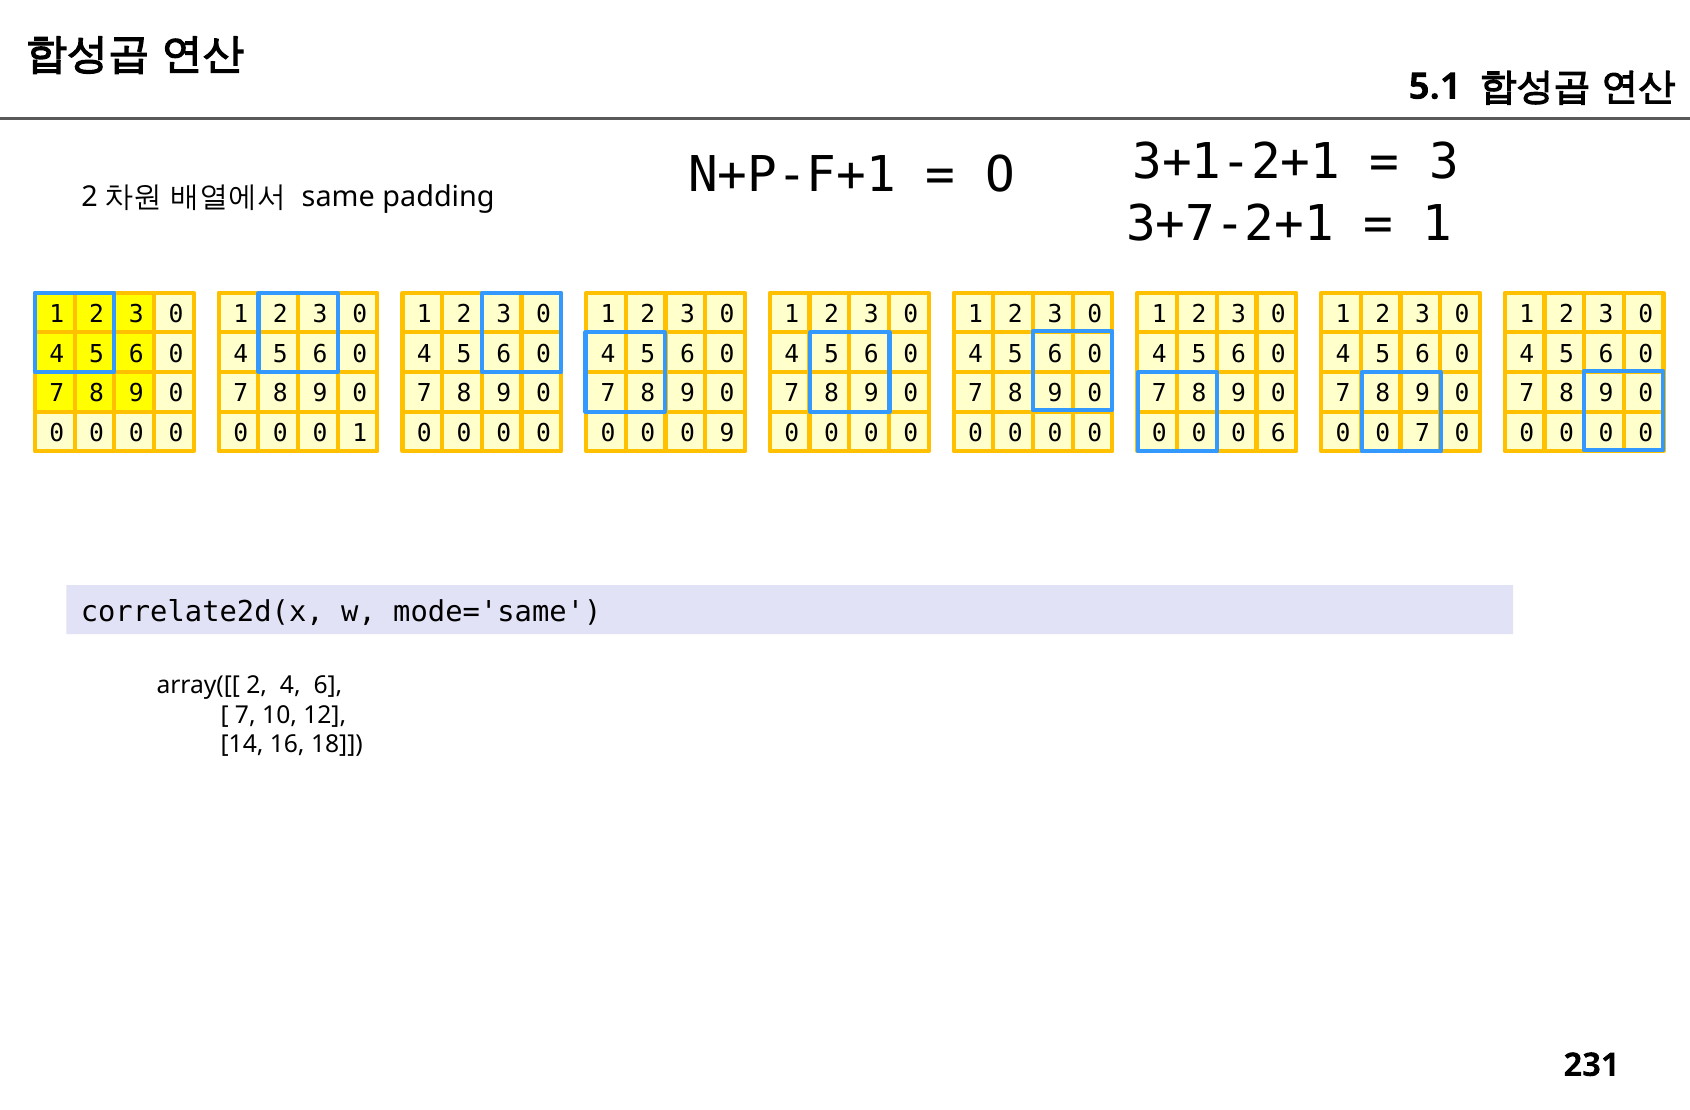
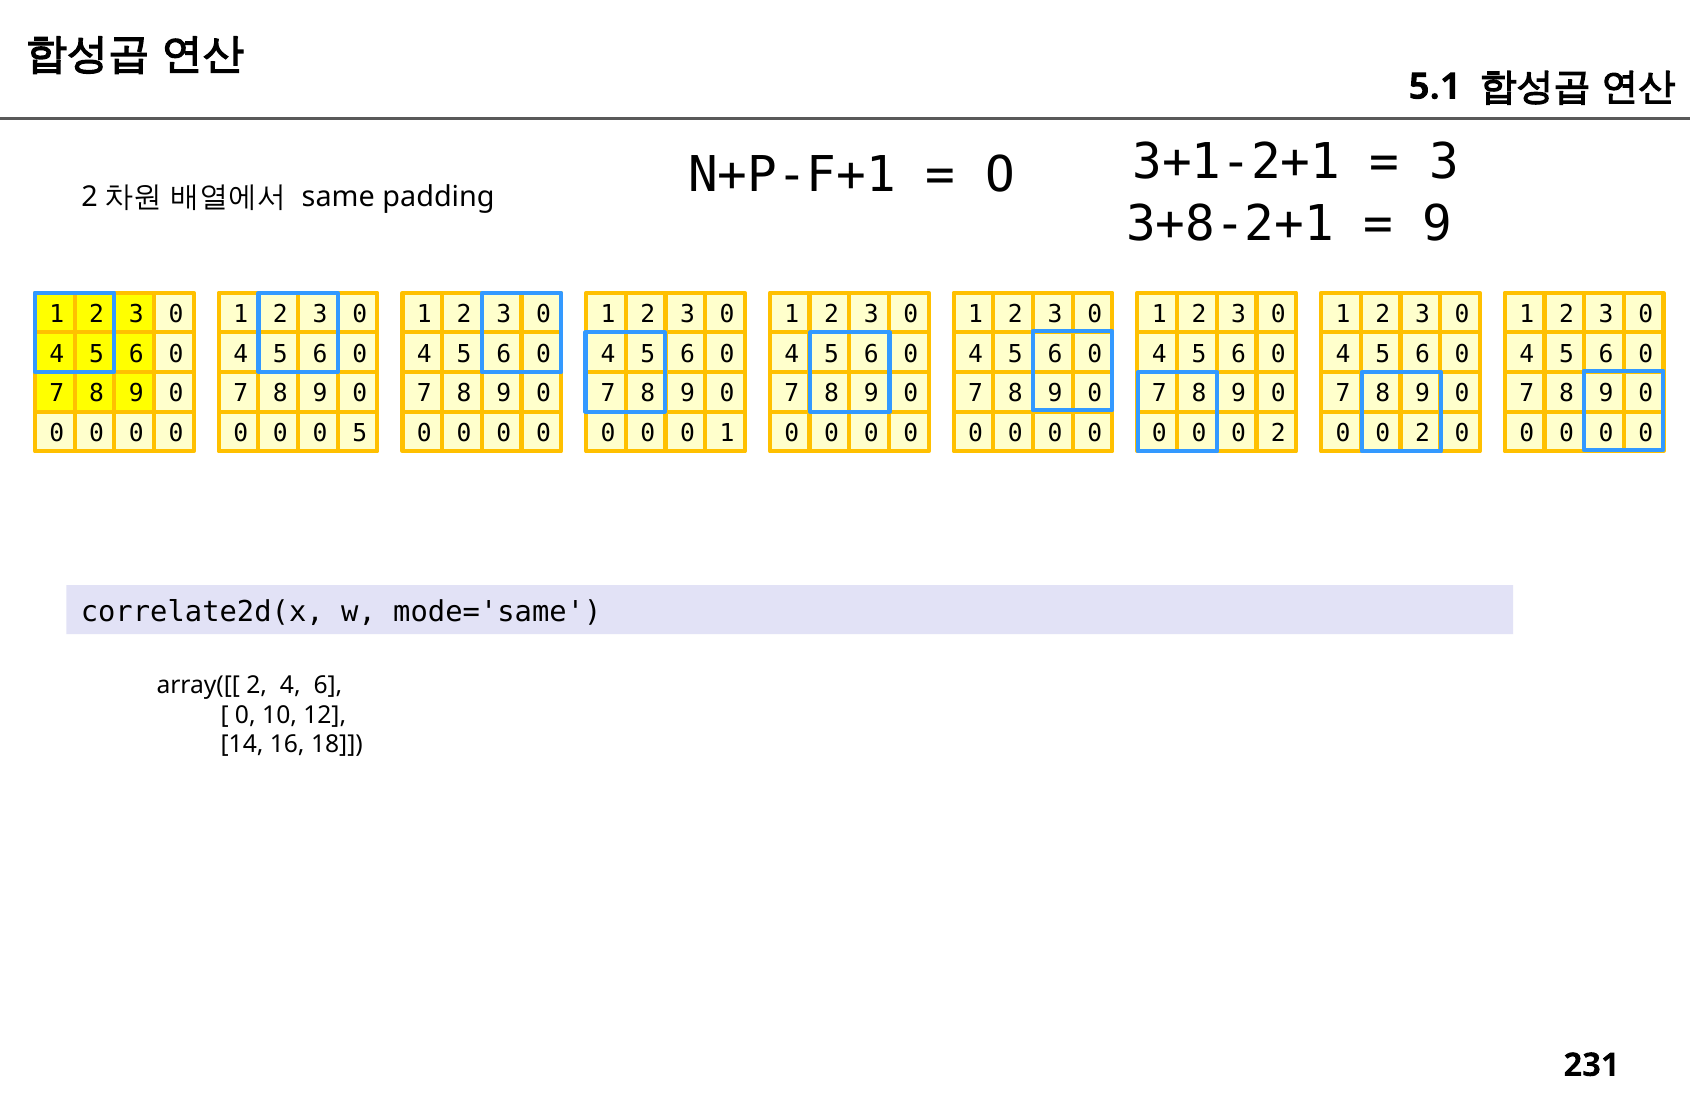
3+7-2+1: 3+7-2+1 -> 3+8-2+1
1 at (1438, 224): 1 -> 9
1 at (360, 433): 1 -> 5
9 at (727, 433): 9 -> 1
6 at (1278, 433): 6 -> 2
7 at (1422, 433): 7 -> 2
7 at (245, 715): 7 -> 0
